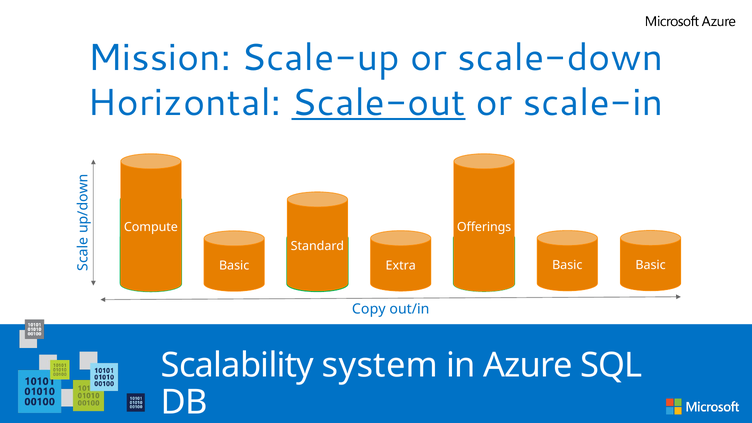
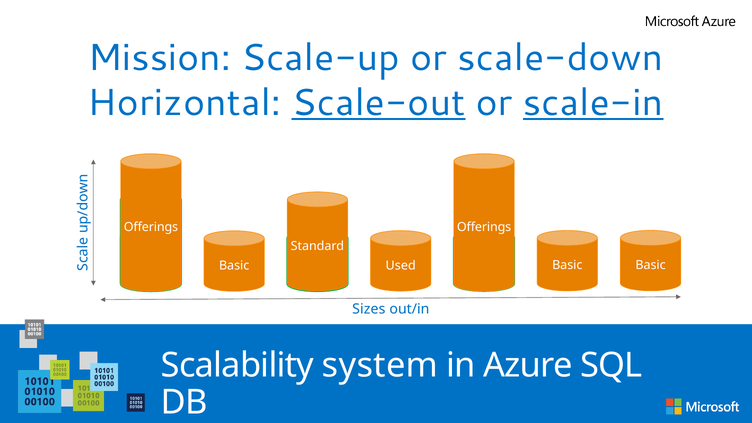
scale-in underline: none -> present
Compute at (151, 227): Compute -> Offerings
Extra: Extra -> Used
Copy: Copy -> Sizes
